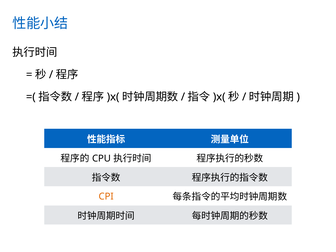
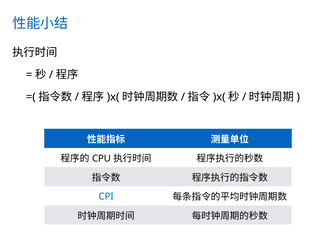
CPI colour: orange -> blue
